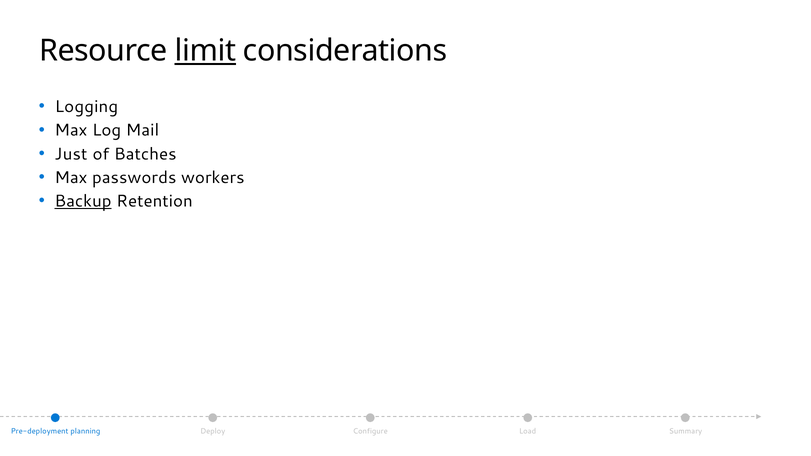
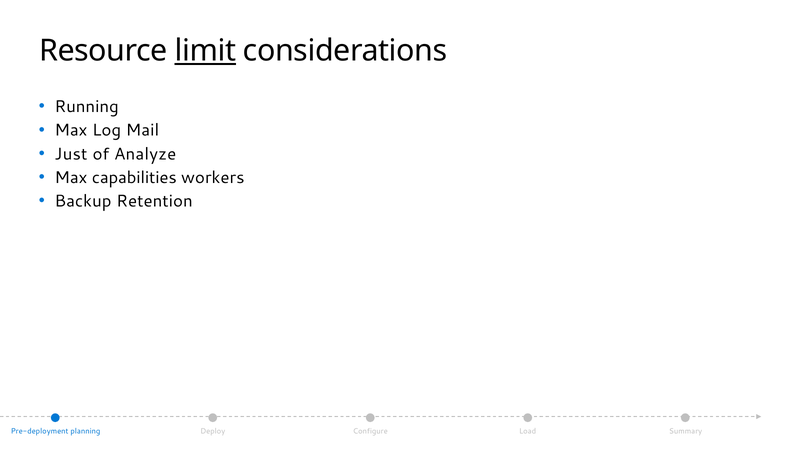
Logging: Logging -> Running
Batches: Batches -> Analyze
passwords: passwords -> capabilities
Backup underline: present -> none
